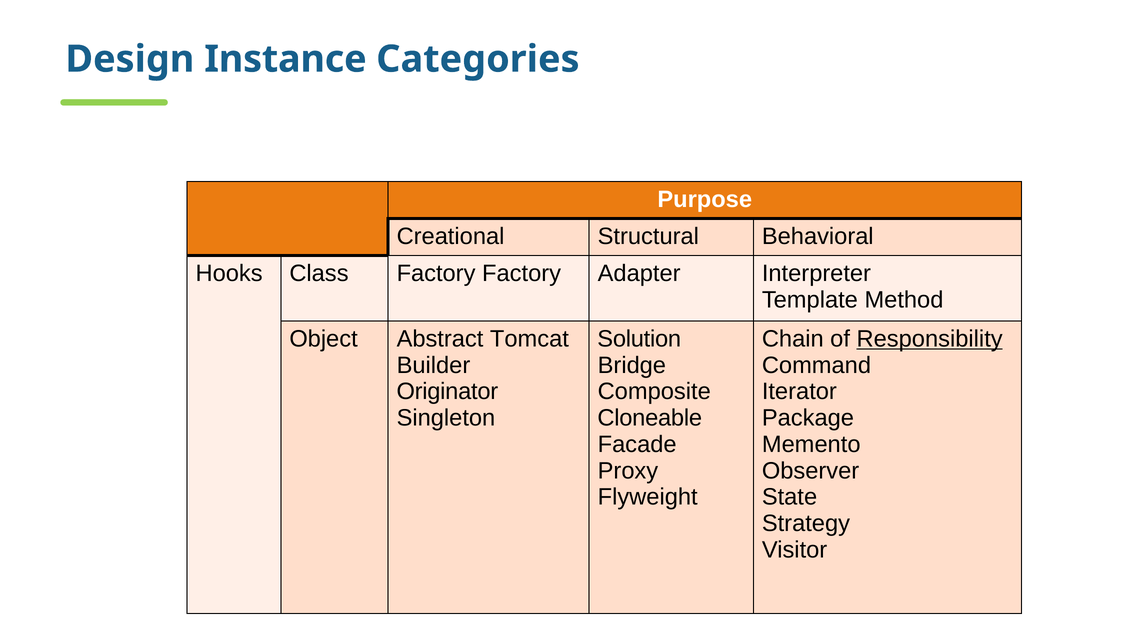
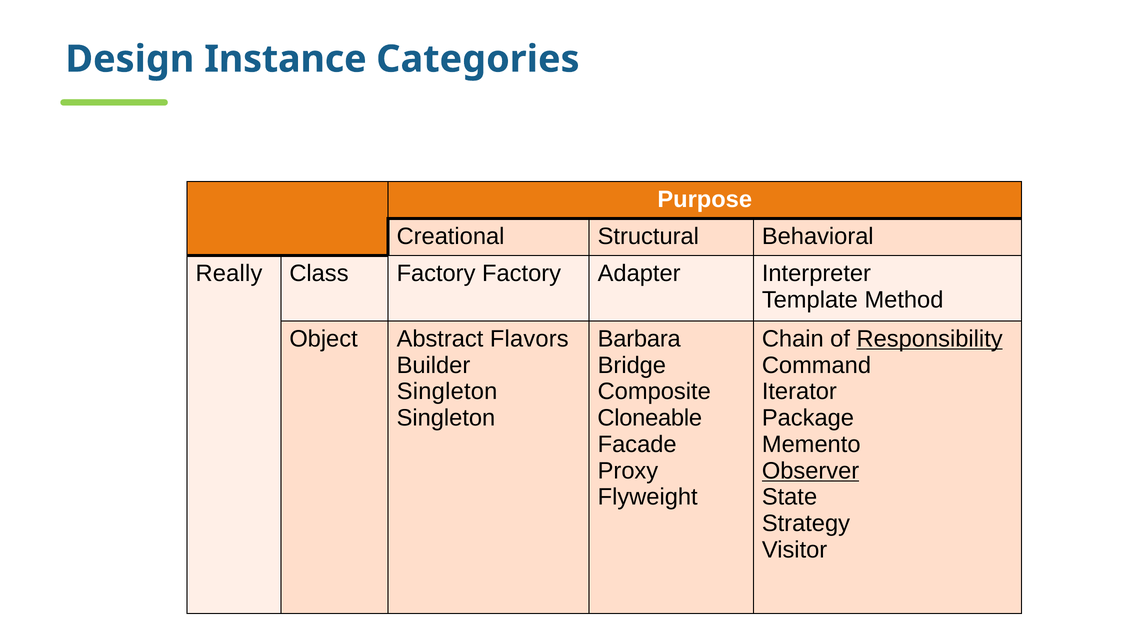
Hooks: Hooks -> Really
Tomcat: Tomcat -> Flavors
Solution: Solution -> Barbara
Originator at (447, 391): Originator -> Singleton
Observer underline: none -> present
